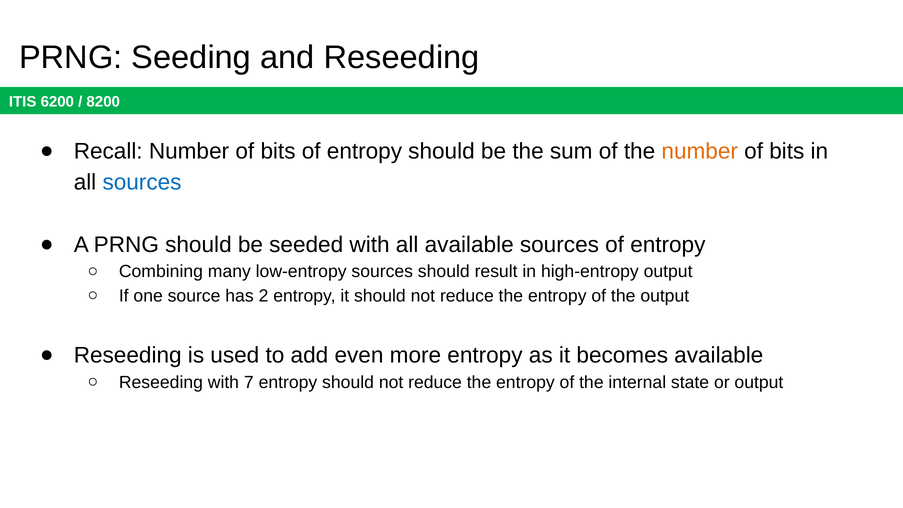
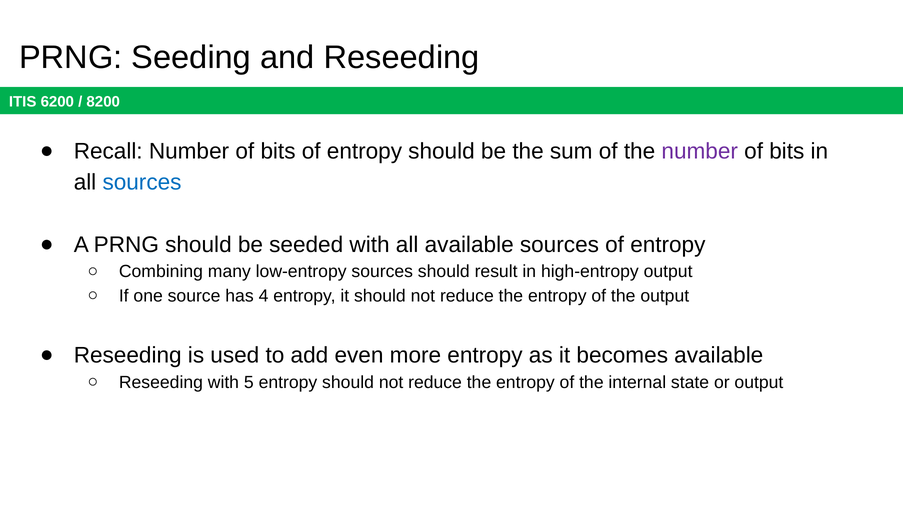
number at (700, 151) colour: orange -> purple
2: 2 -> 4
7: 7 -> 5
